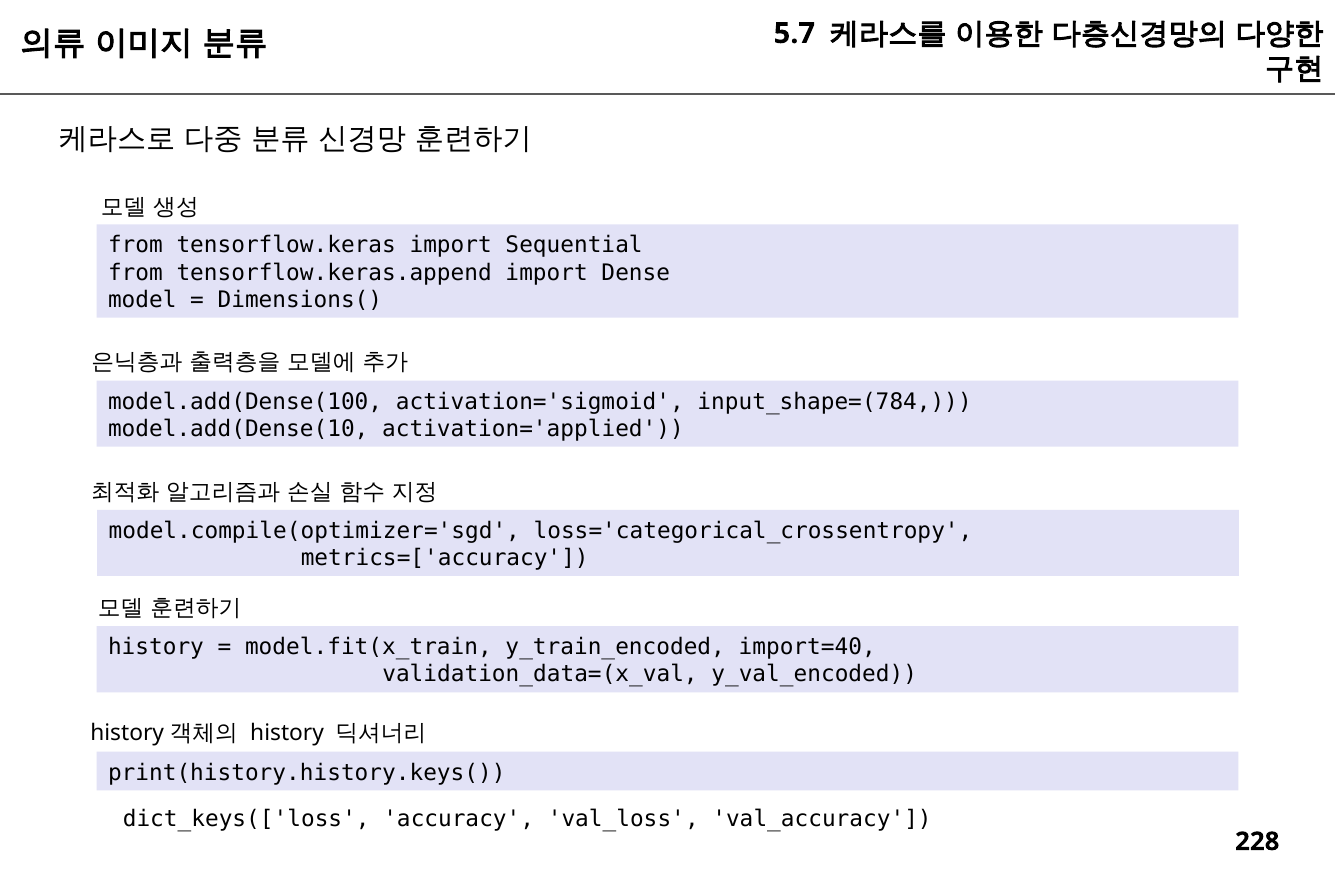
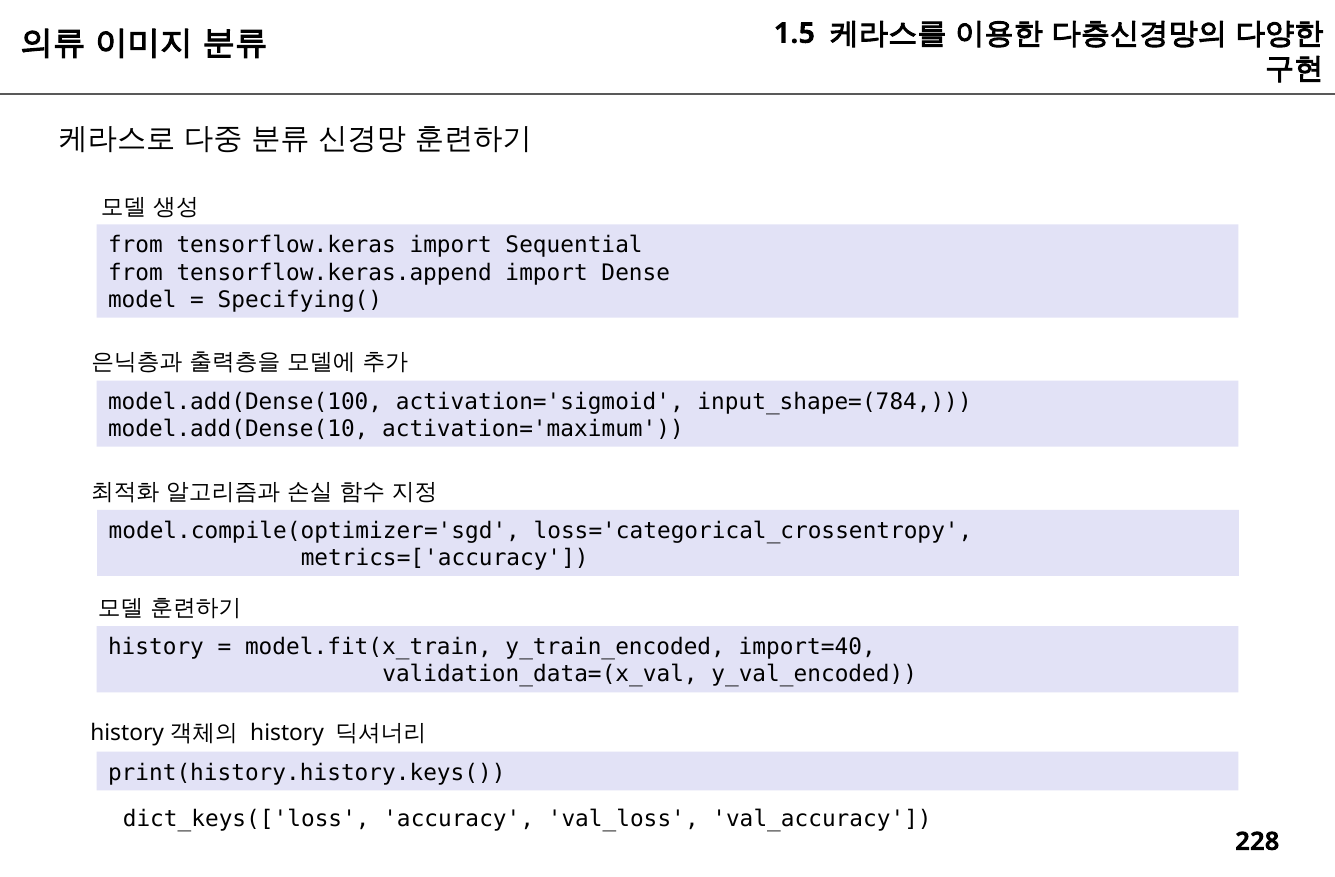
5.7: 5.7 -> 1.5
Dimensions(: Dimensions( -> Specifying(
activation='applied: activation='applied -> activation='maximum
